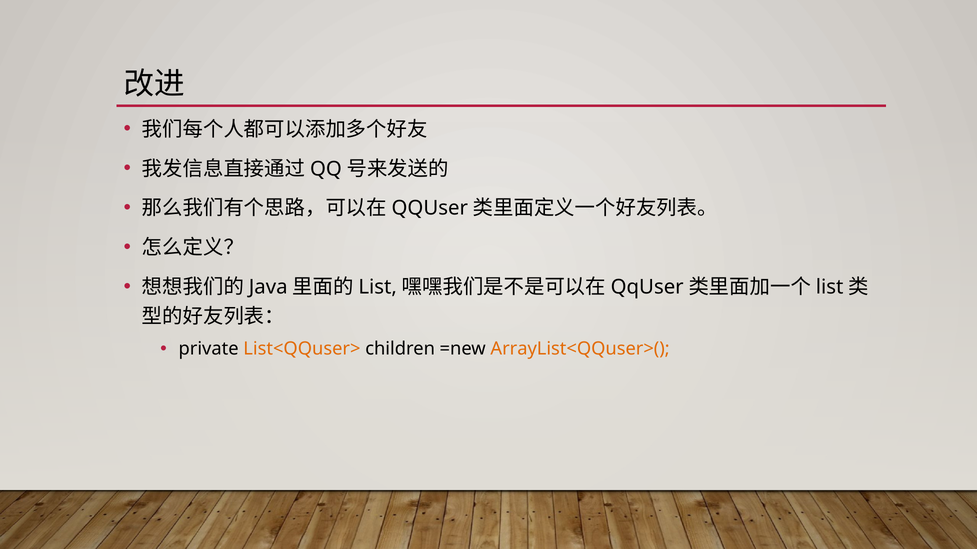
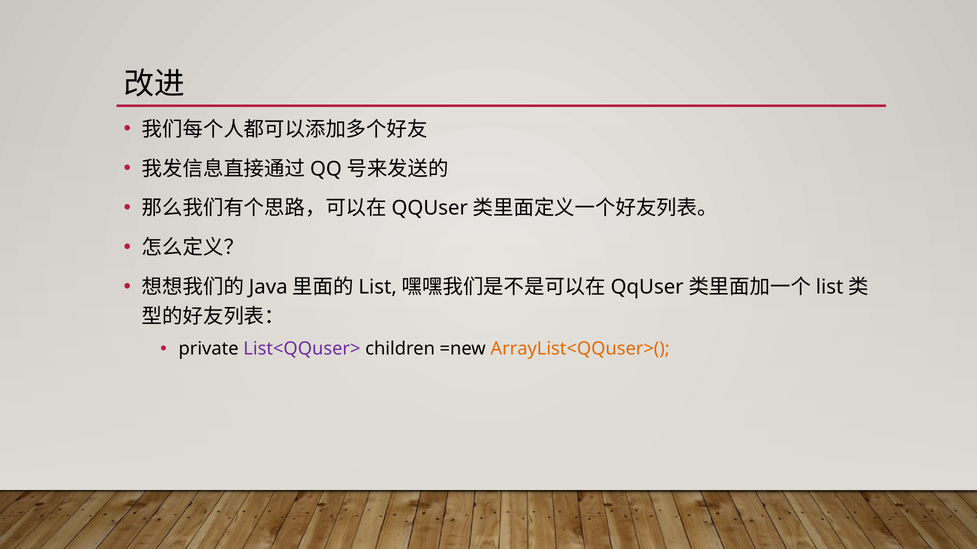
List<QQuser> colour: orange -> purple
